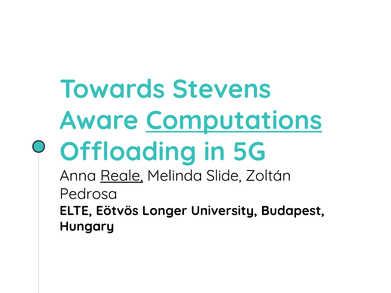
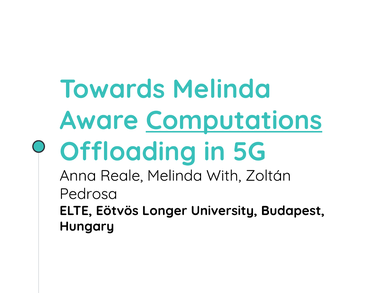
Towards Stevens: Stevens -> Melinda
Reale underline: present -> none
Slide: Slide -> With
